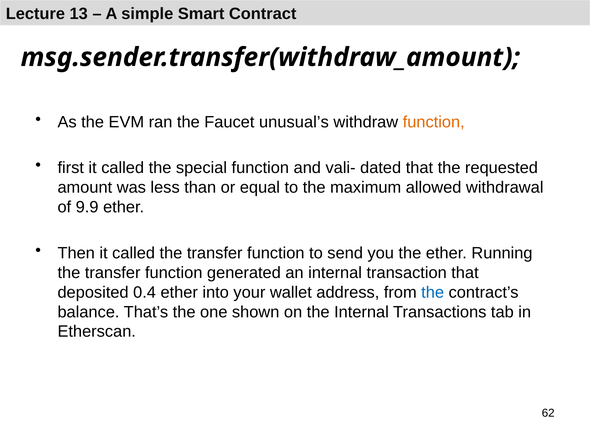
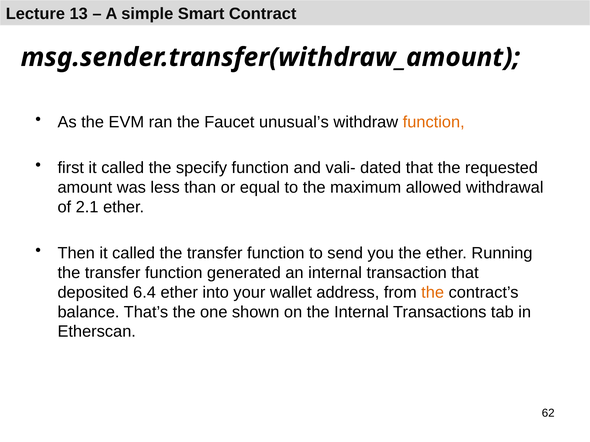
special: special -> specify
9.9: 9.9 -> 2.1
0.4: 0.4 -> 6.4
the at (433, 293) colour: blue -> orange
